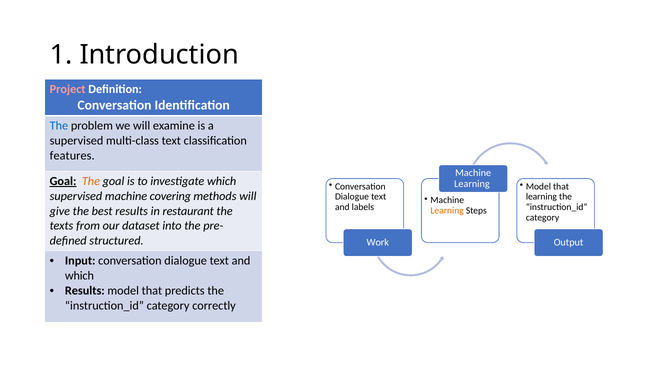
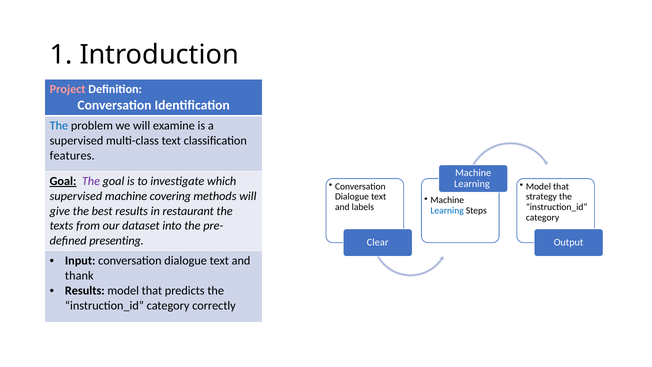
The at (91, 181) colour: orange -> purple
learning at (541, 197): learning -> strategy
Learning at (447, 210) colour: orange -> blue
structured: structured -> presenting
Work: Work -> Clear
which at (79, 275): which -> thank
